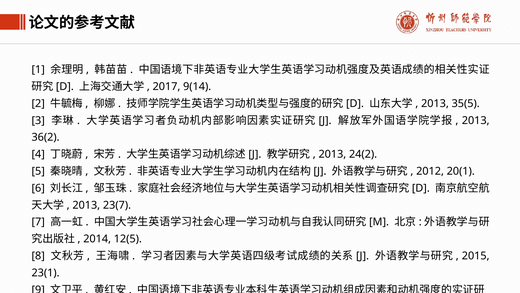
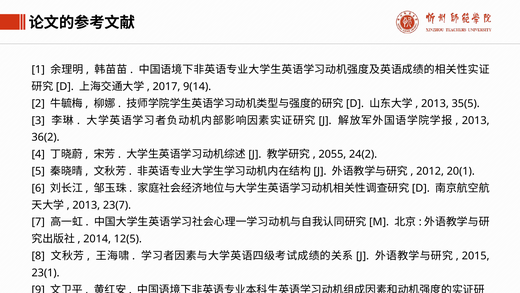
2013 at (332, 154): 2013 -> 2055
